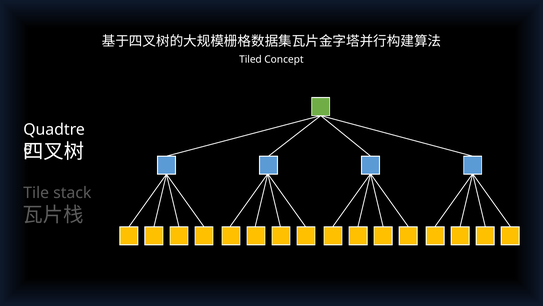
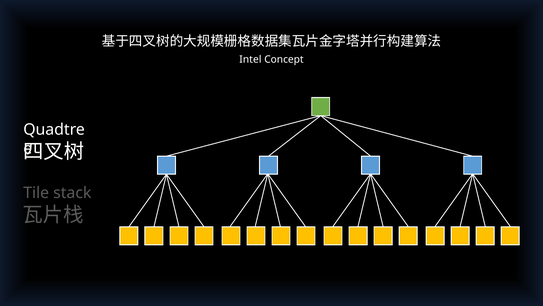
Tiled: Tiled -> Intel
